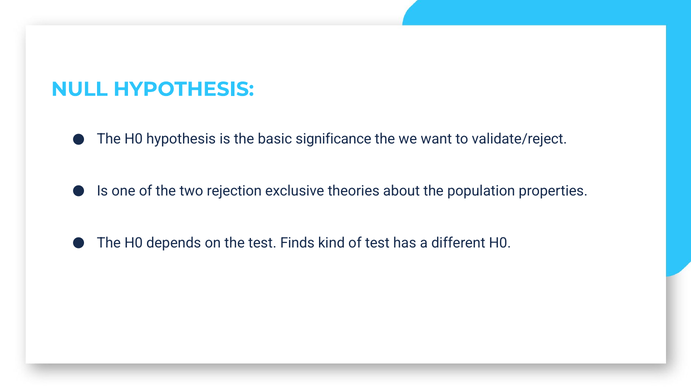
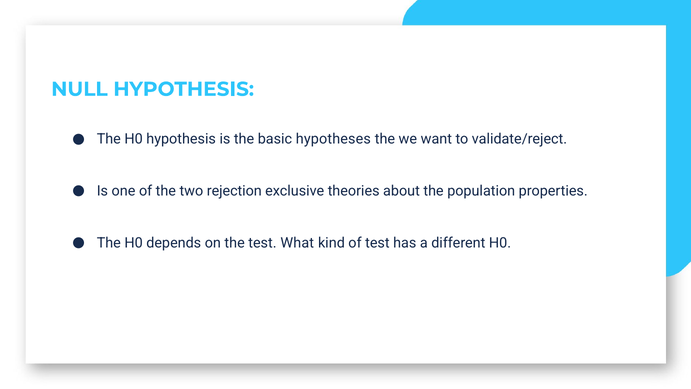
significance: significance -> hypotheses
Finds: Finds -> What
